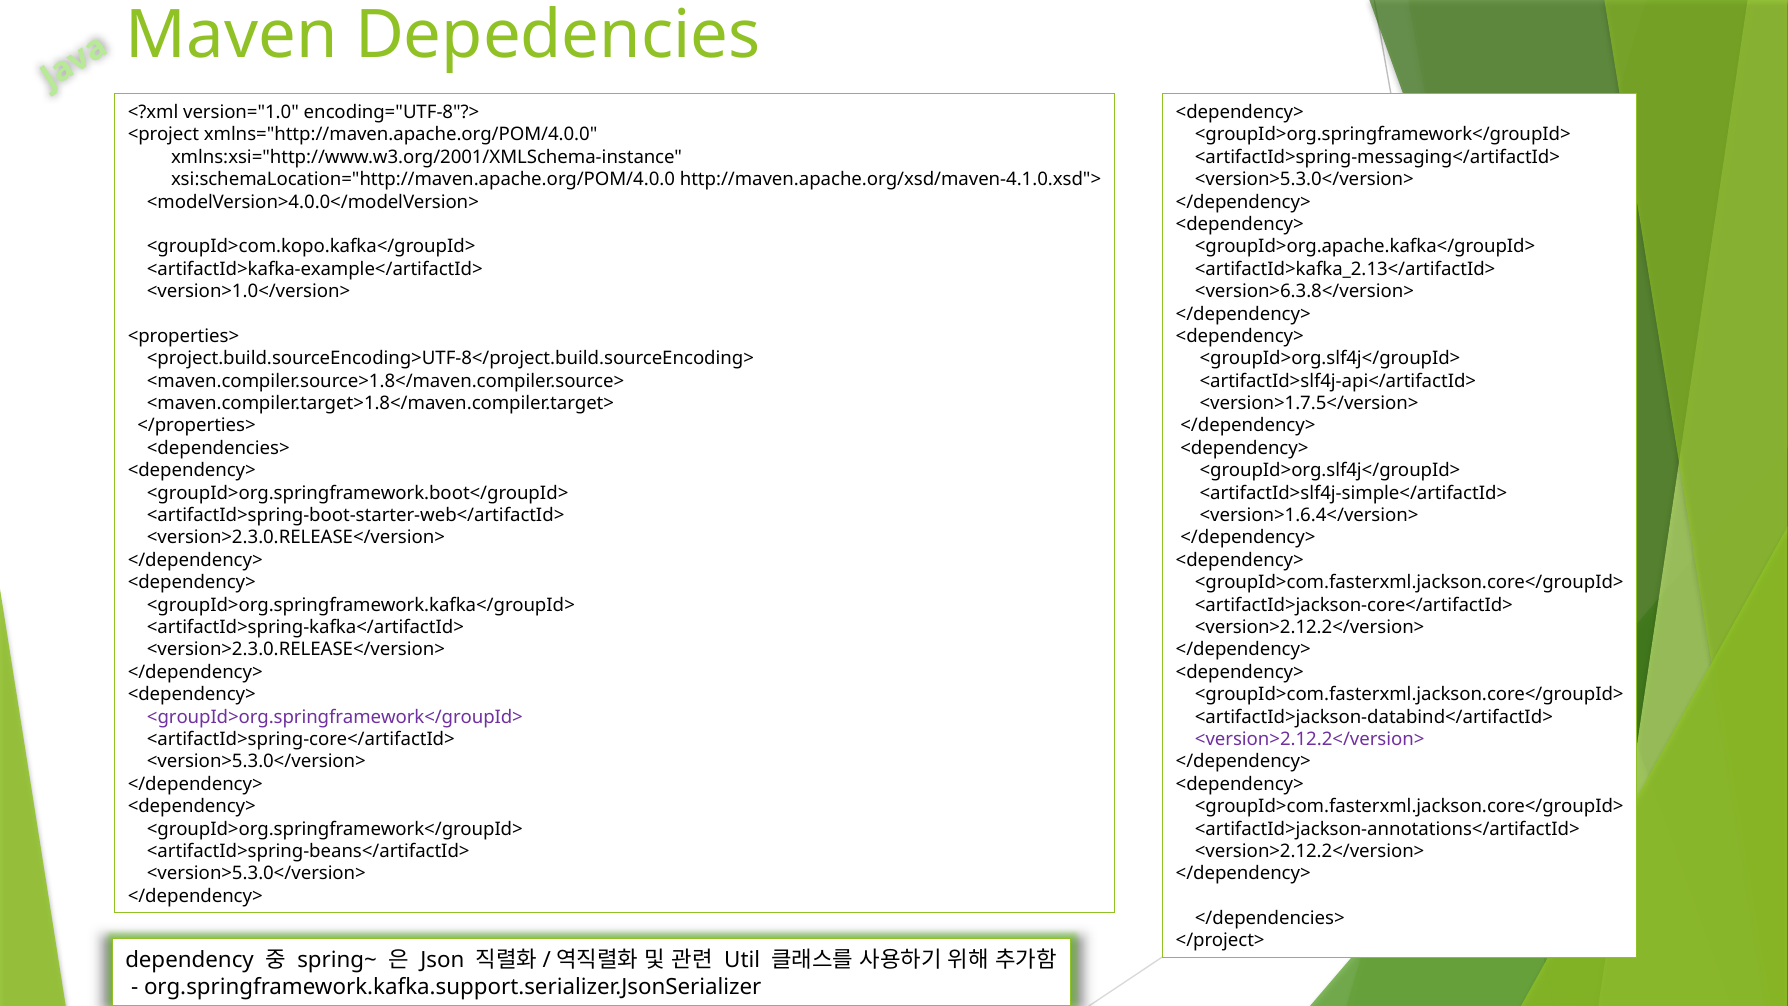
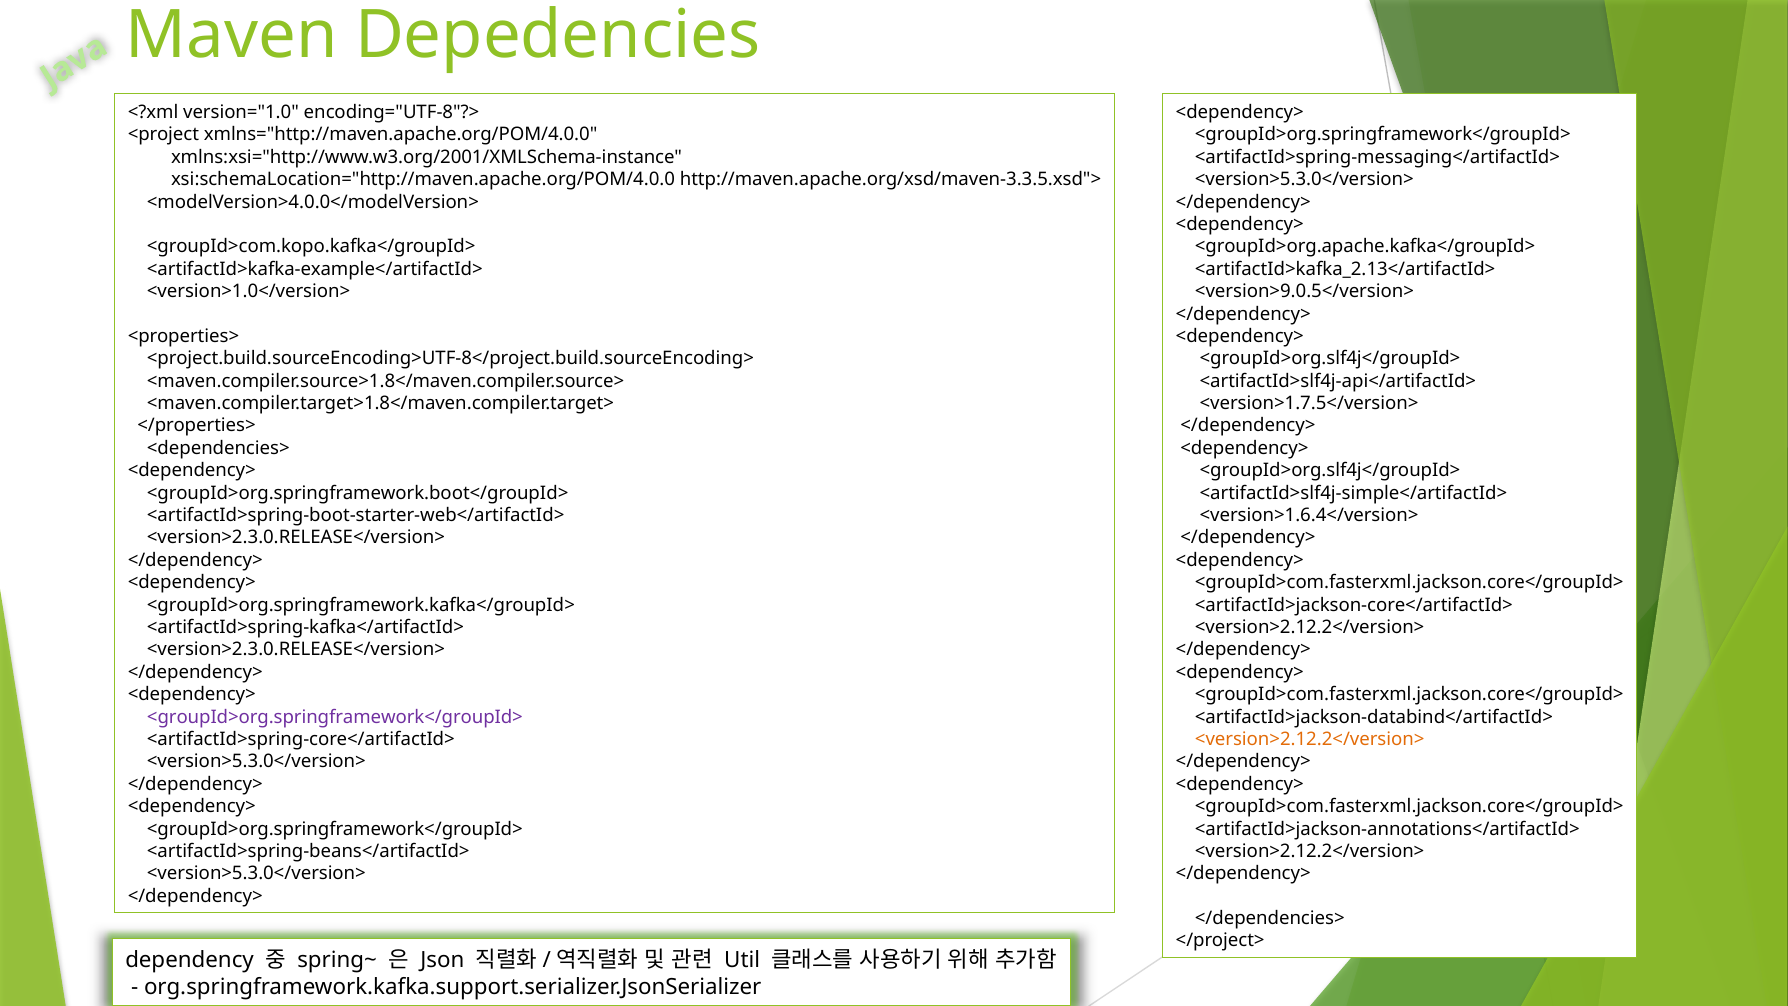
http://maven.apache.org/xsd/maven-4.1.0.xsd">: http://maven.apache.org/xsd/maven-4.1.0.xsd"> -> http://maven.apache.org/xsd/maven-3.3.5.xsd">
<version>6.3.8</version>: <version>6.3.8</version> -> <version>9.0.5</version>
<version>2.12.2</version> at (1310, 739) colour: purple -> orange
